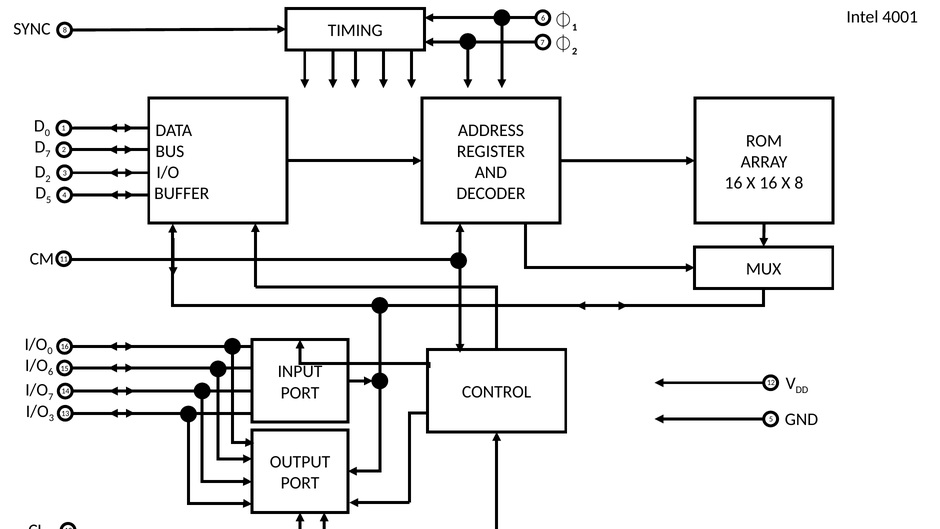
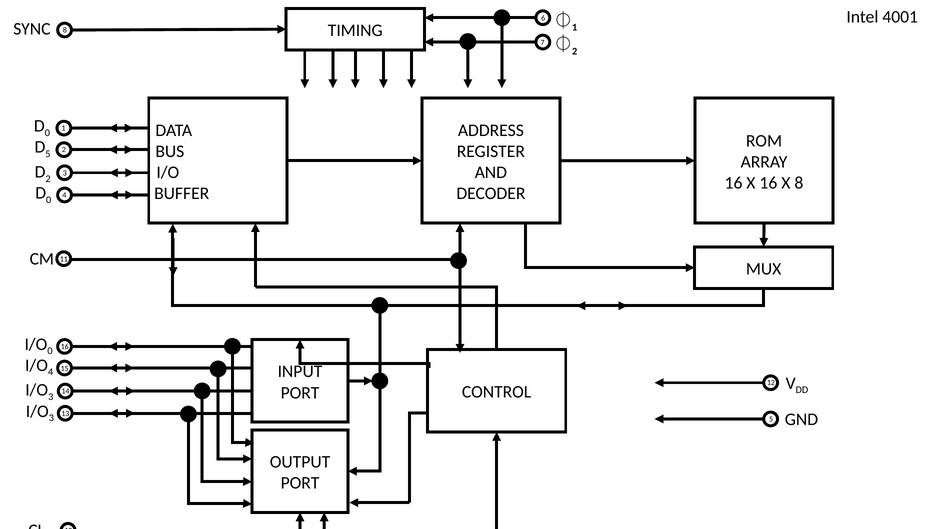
7 at (48, 154): 7 -> 5
5 at (49, 200): 5 -> 0
I/O 6: 6 -> 4
7 at (51, 397): 7 -> 3
